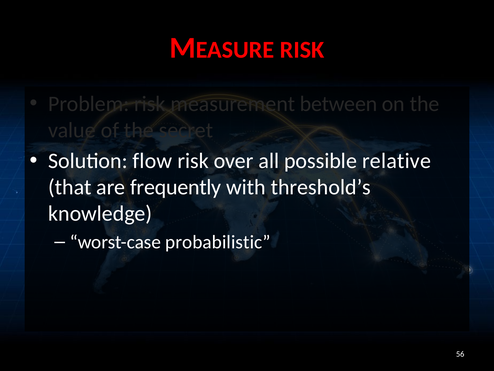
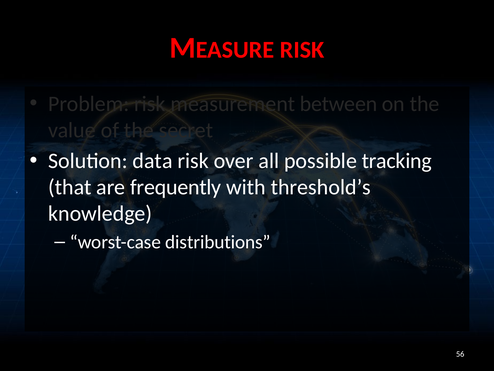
flow: flow -> data
relative: relative -> tracking
probabilistic: probabilistic -> distributions
